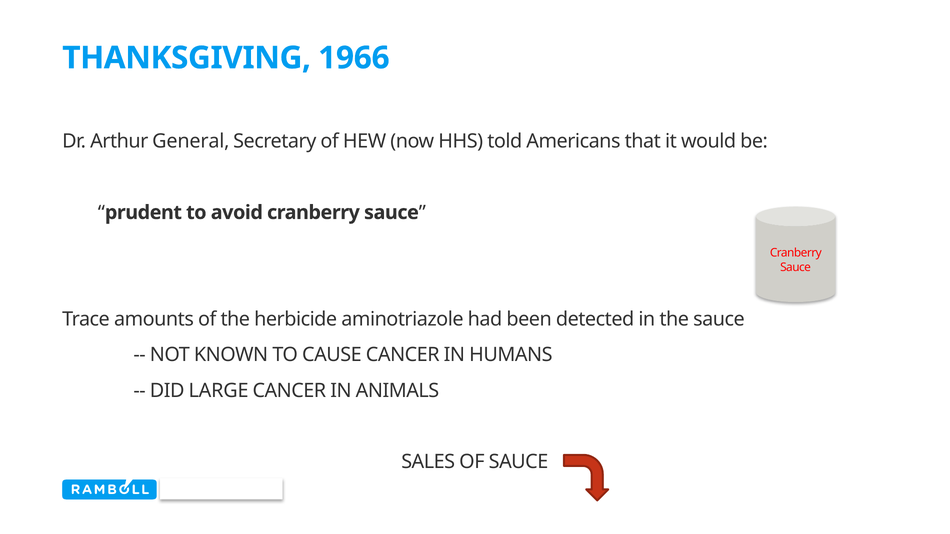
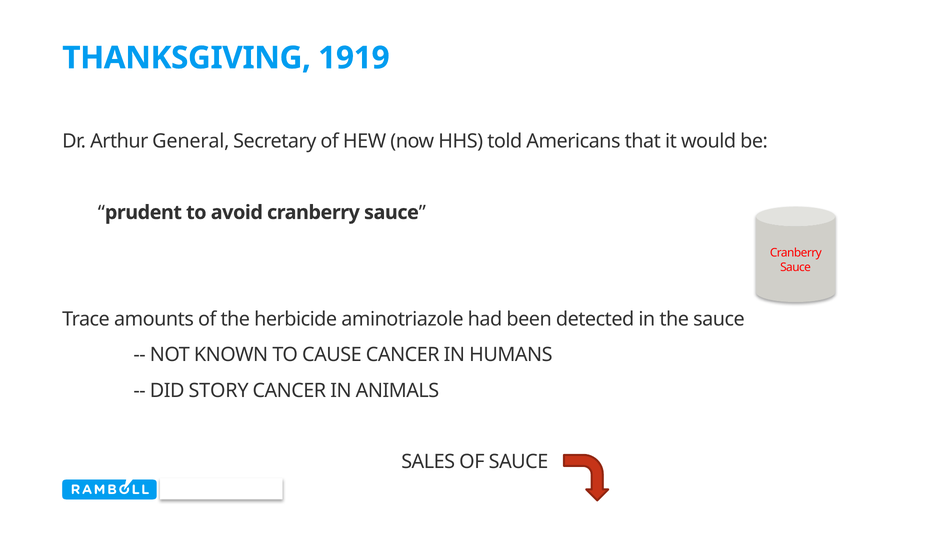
1966: 1966 -> 1919
LARGE: LARGE -> STORY
